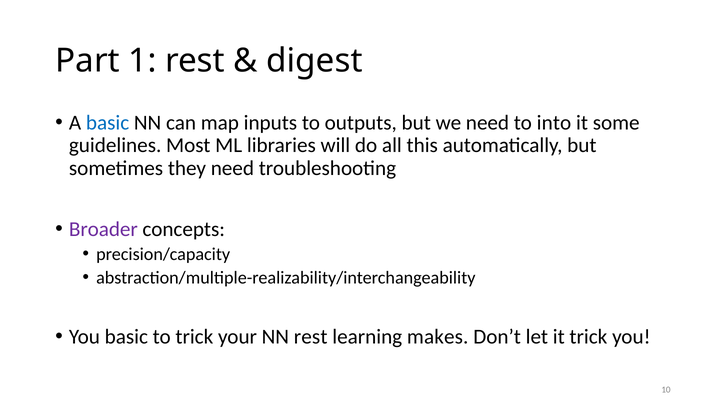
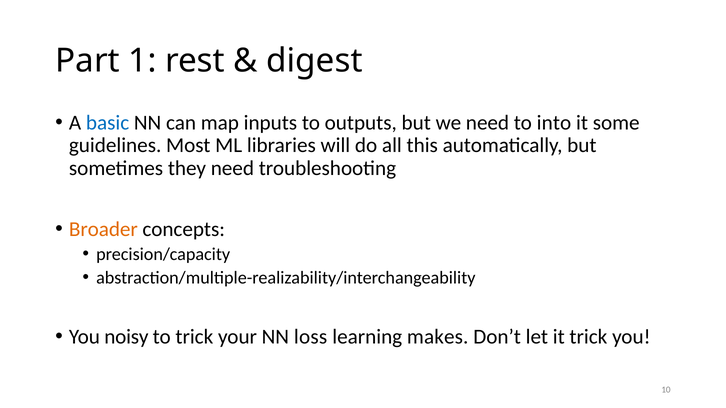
Broader colour: purple -> orange
You basic: basic -> noisy
NN rest: rest -> loss
